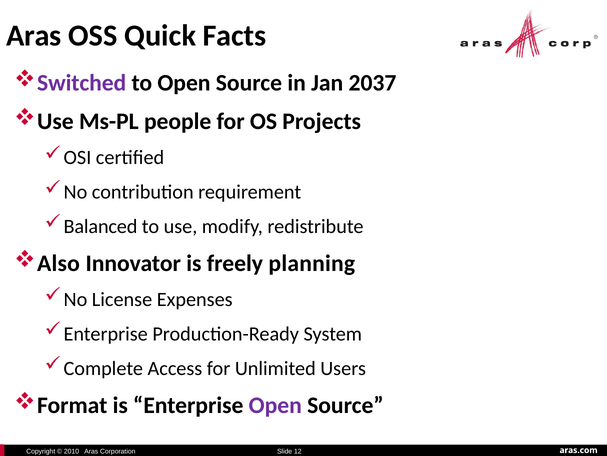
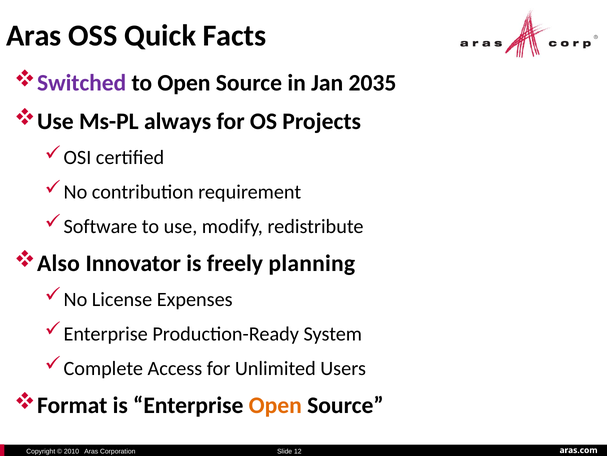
2037: 2037 -> 2035
people: people -> always
Balanced: Balanced -> Software
Open at (275, 405) colour: purple -> orange
